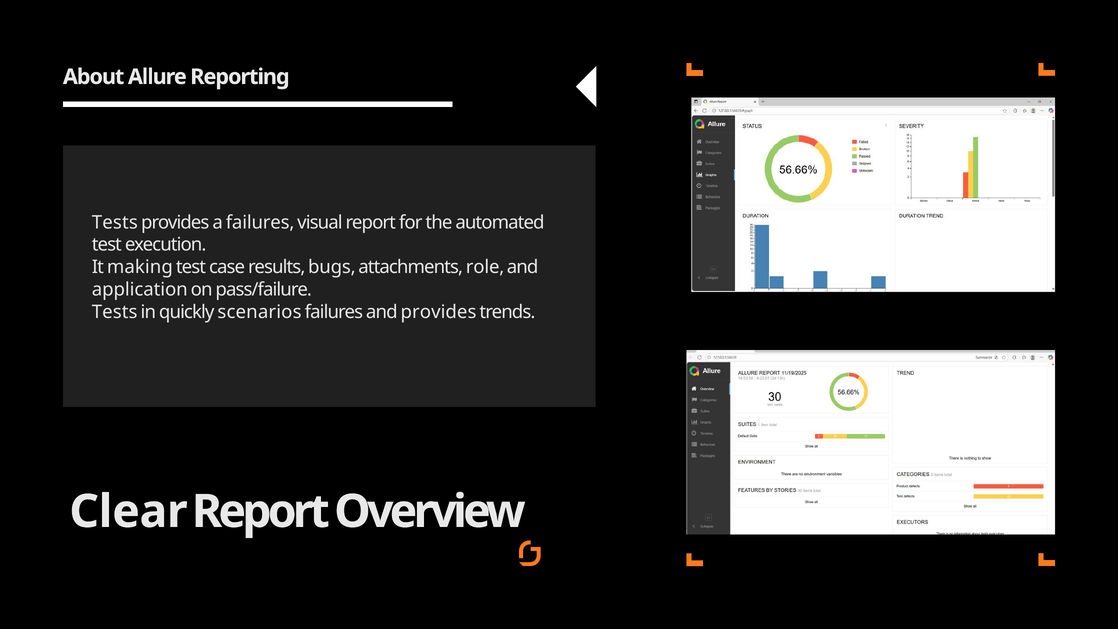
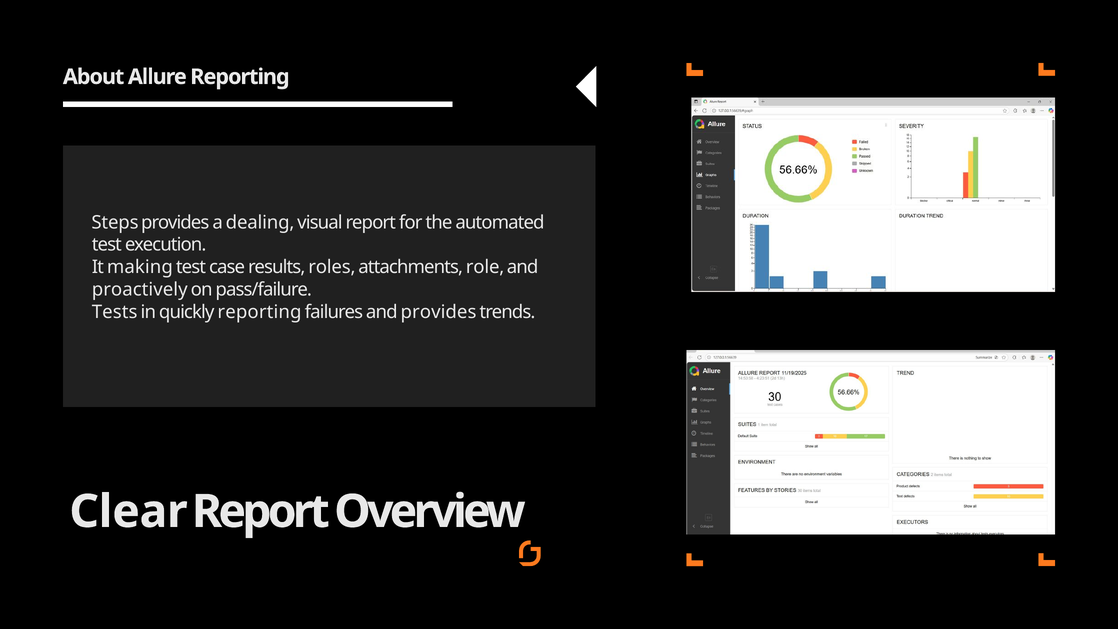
Tests at (115, 222): Tests -> Steps
a failures: failures -> dealing
bugs: bugs -> roles
application: application -> proactively
quickly scenarios: scenarios -> reporting
